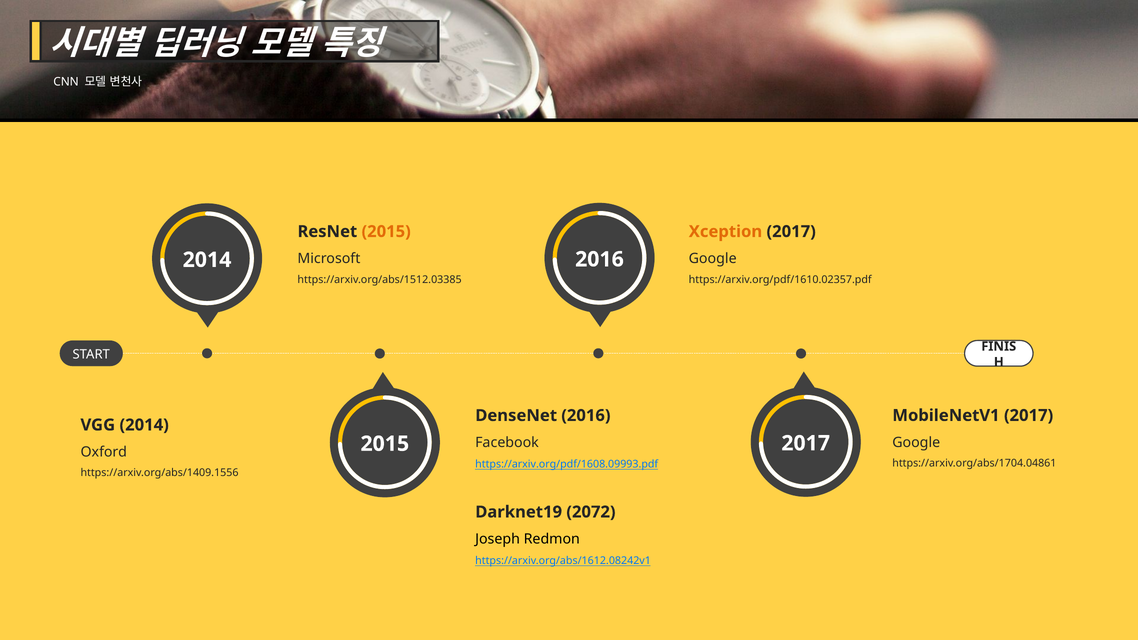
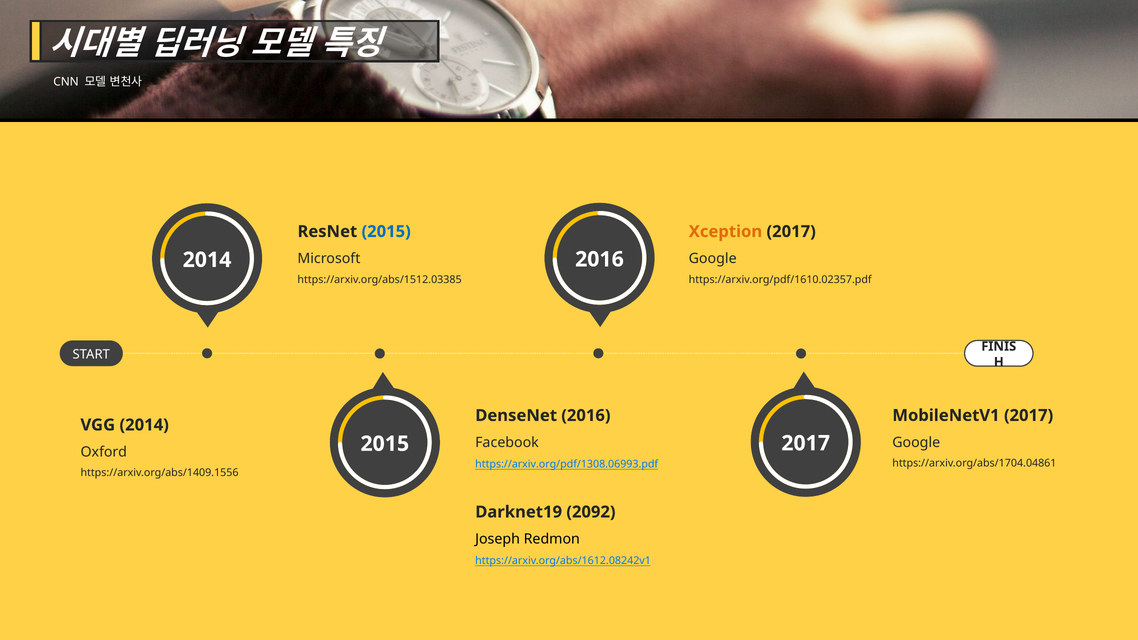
2015 at (386, 232) colour: orange -> blue
https://arxiv.org/pdf/1608.09993.pdf: https://arxiv.org/pdf/1608.09993.pdf -> https://arxiv.org/pdf/1308.06993.pdf
2072: 2072 -> 2092
